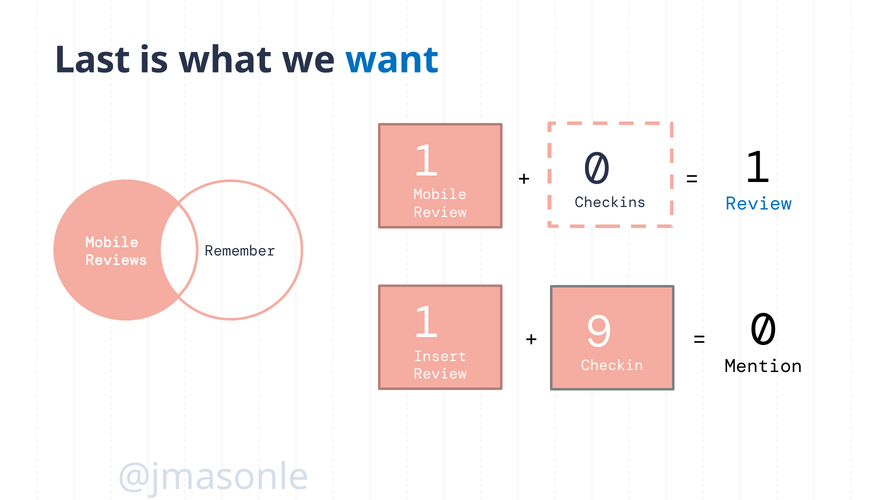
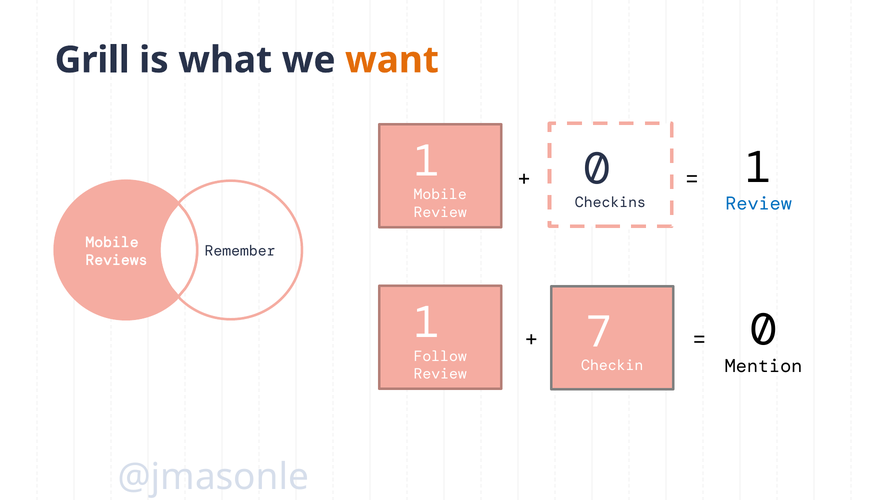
Last: Last -> Grill
want colour: blue -> orange
9: 9 -> 7
Insert: Insert -> Follow
